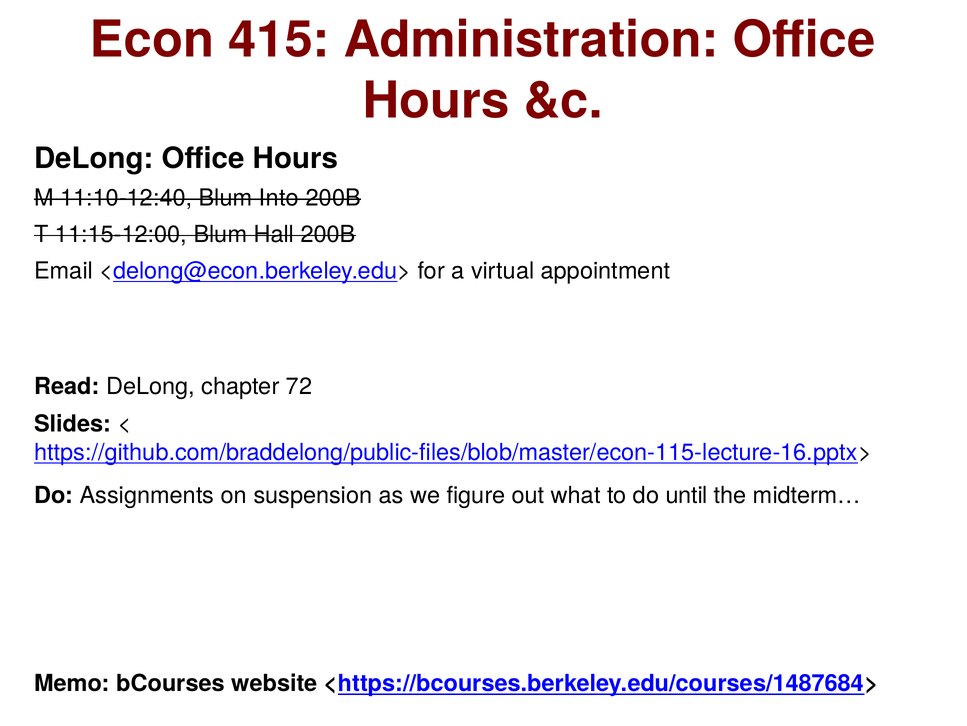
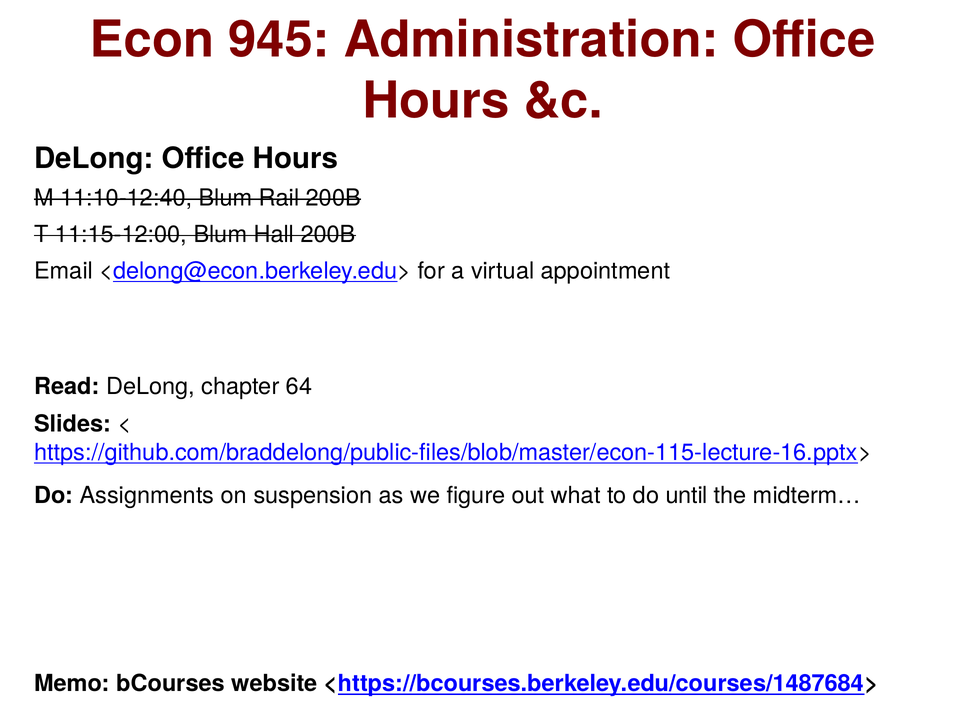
415: 415 -> 945
Into: Into -> Rail
72: 72 -> 64
